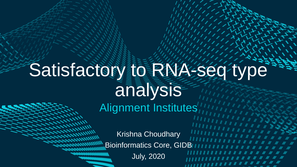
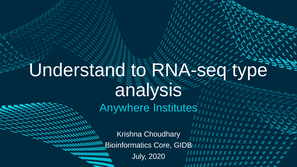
Satisfactory: Satisfactory -> Understand
Alignment: Alignment -> Anywhere
